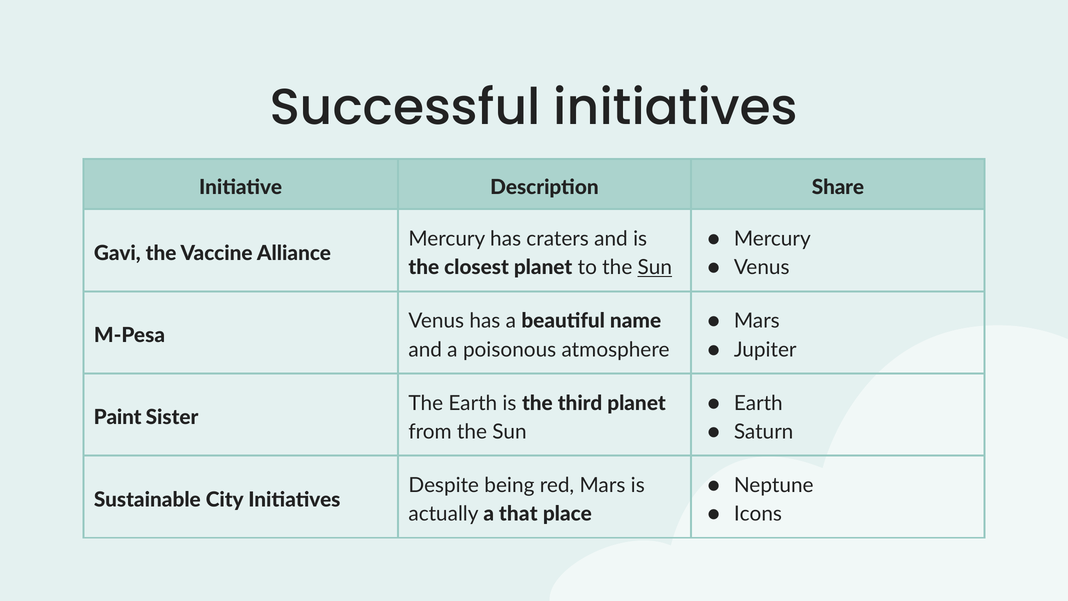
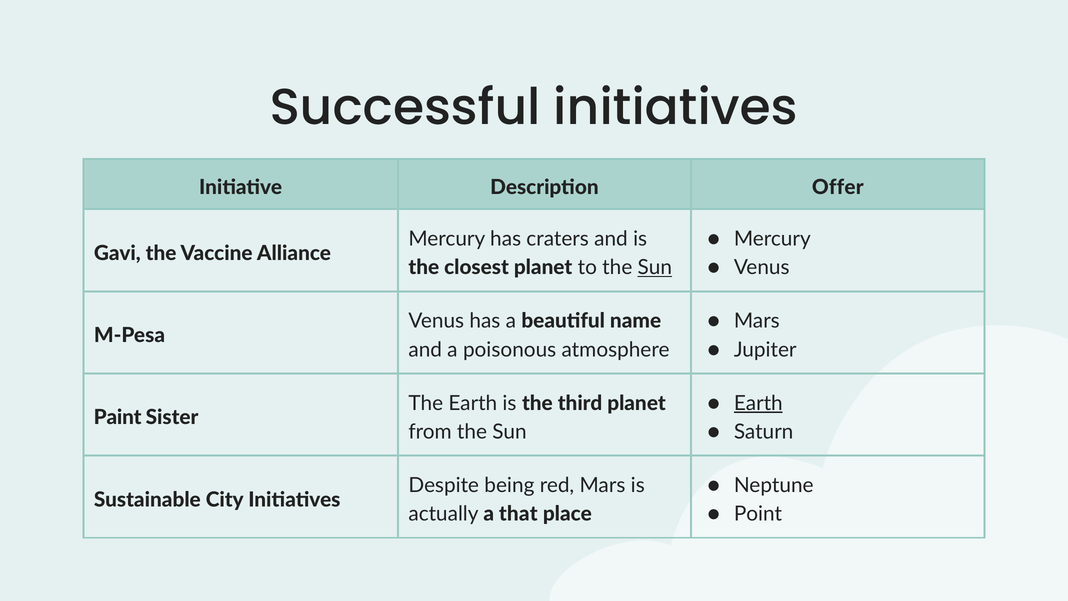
Share: Share -> Offer
Earth at (758, 403) underline: none -> present
Icons: Icons -> Point
